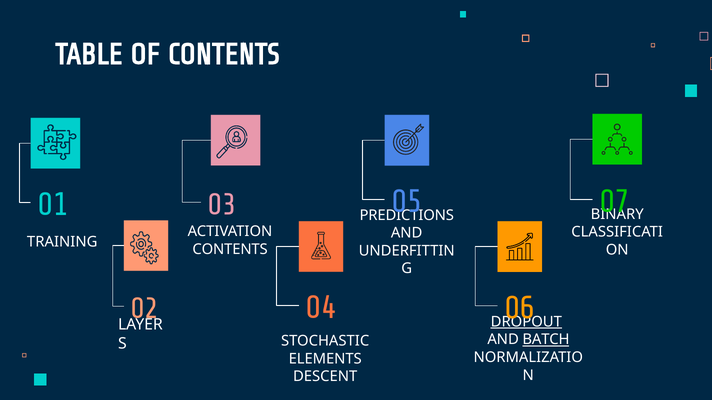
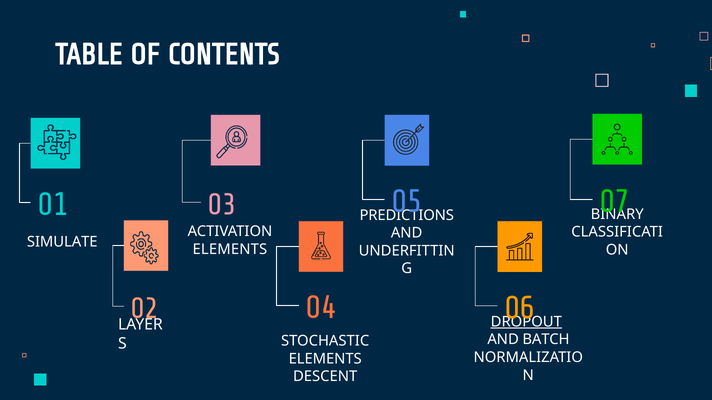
TRAINING: TRAINING -> SIMULATE
CONTENTS at (230, 250): CONTENTS -> ELEMENTS
BATCH underline: present -> none
